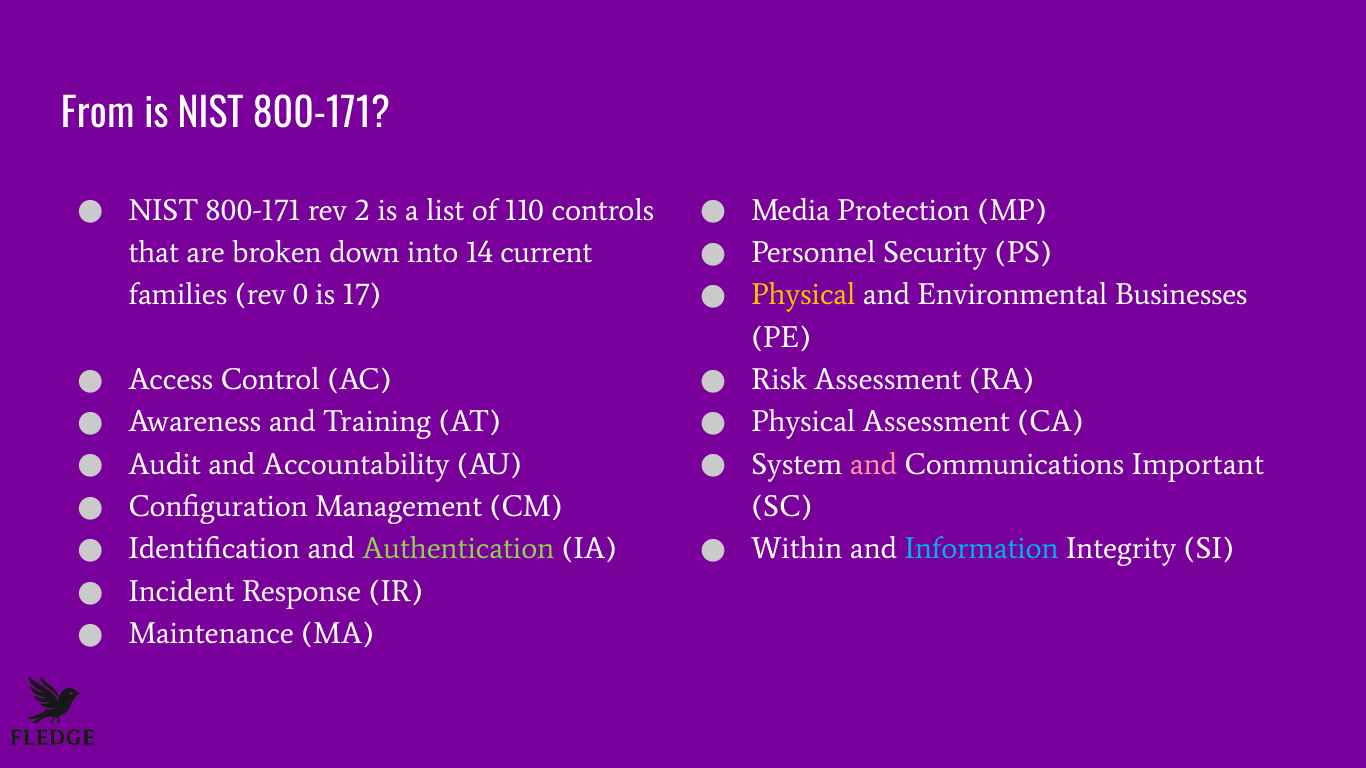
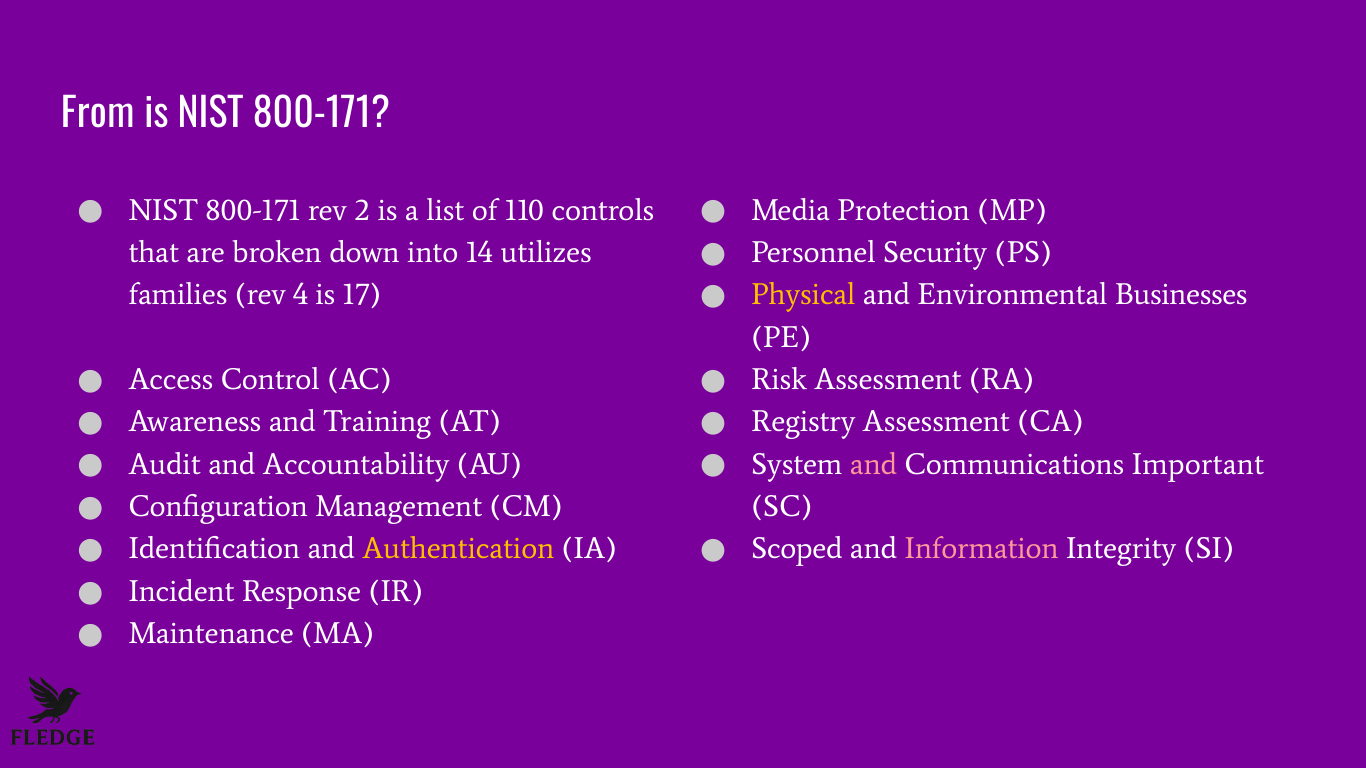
current: current -> utilizes
0: 0 -> 4
Physical at (803, 422): Physical -> Registry
Authentication colour: light green -> yellow
Within: Within -> Scoped
Information colour: light blue -> pink
